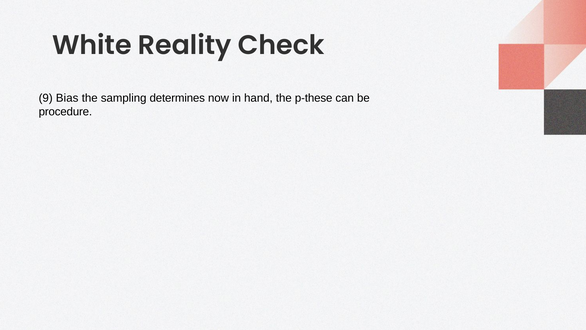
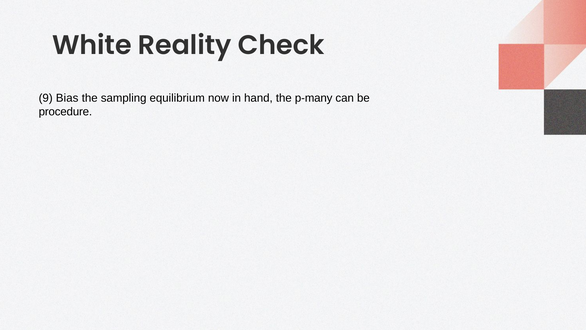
determines: determines -> equilibrium
p-these: p-these -> p-many
